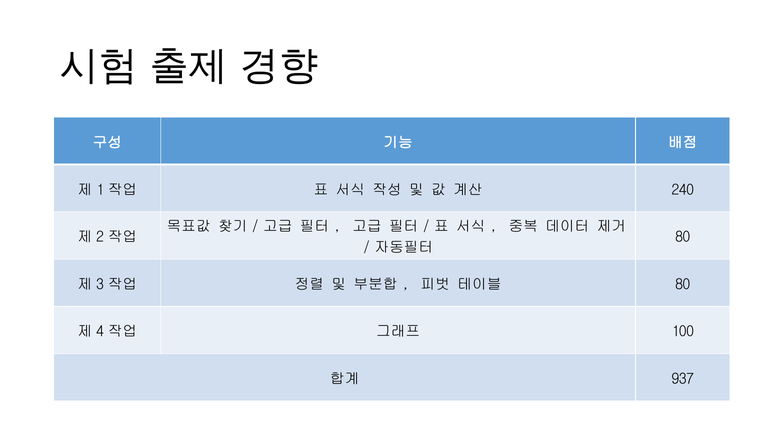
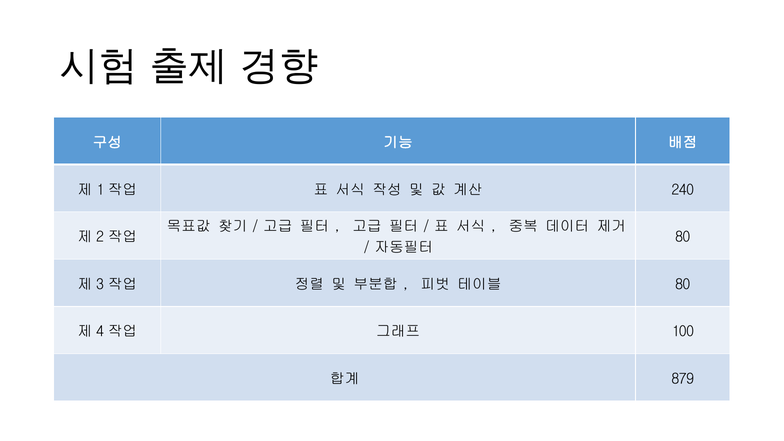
937: 937 -> 879
